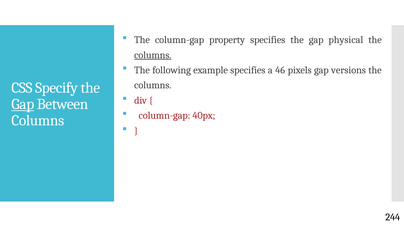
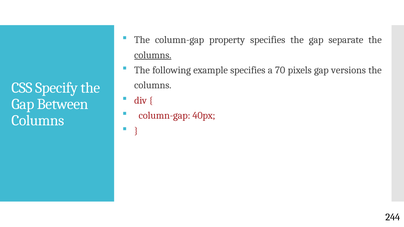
physical: physical -> separate
46: 46 -> 70
Gap at (23, 104) underline: present -> none
